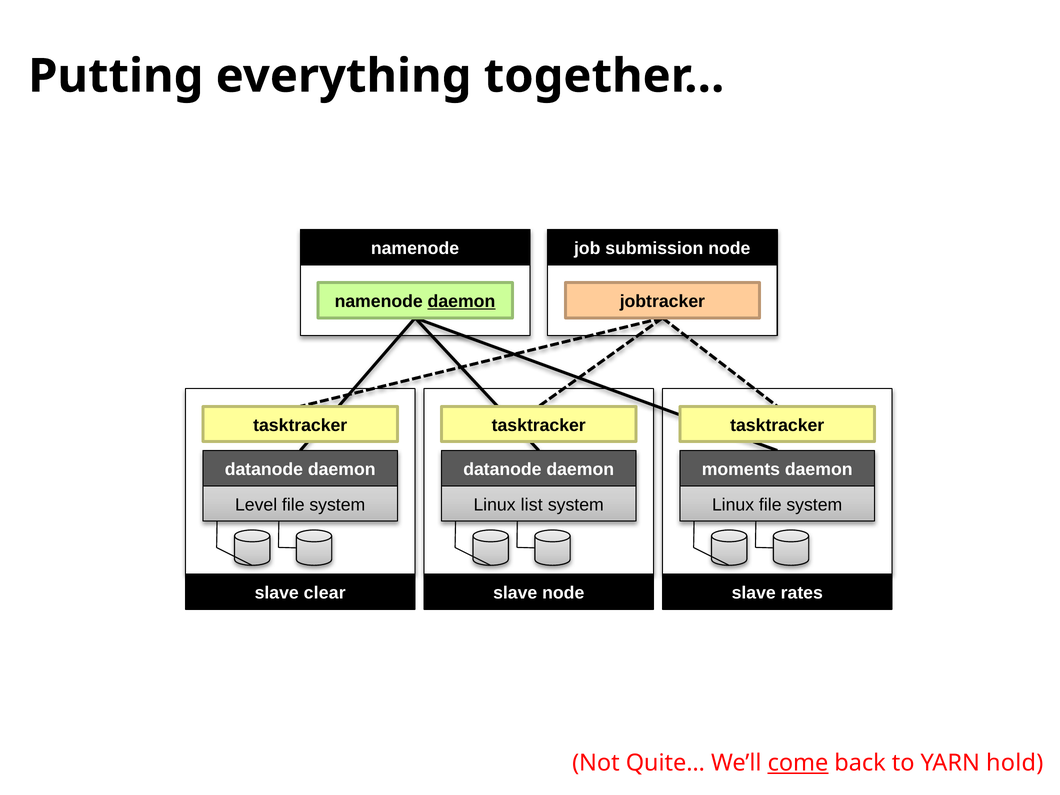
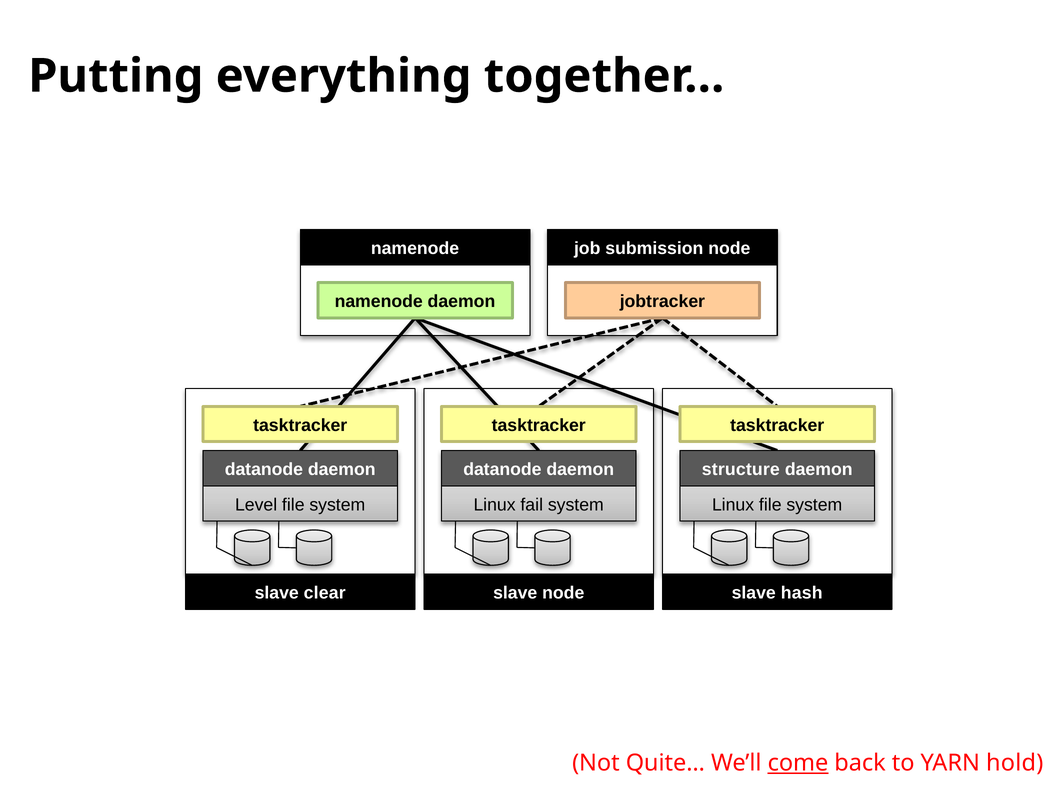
daemon at (461, 302) underline: present -> none
moments: moments -> structure
list: list -> fail
rates: rates -> hash
